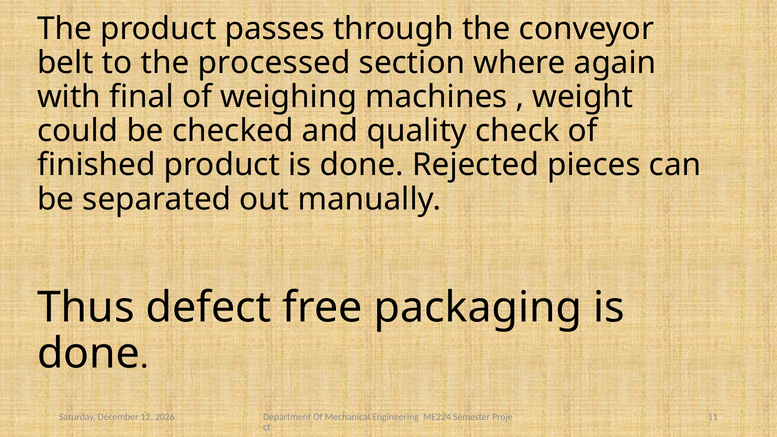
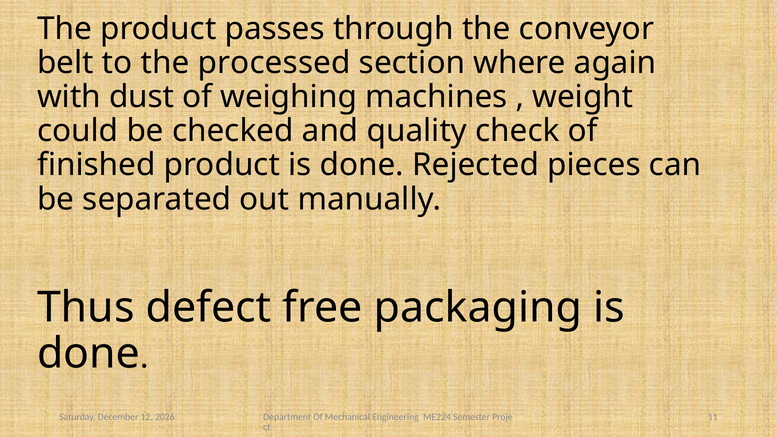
final: final -> dust
